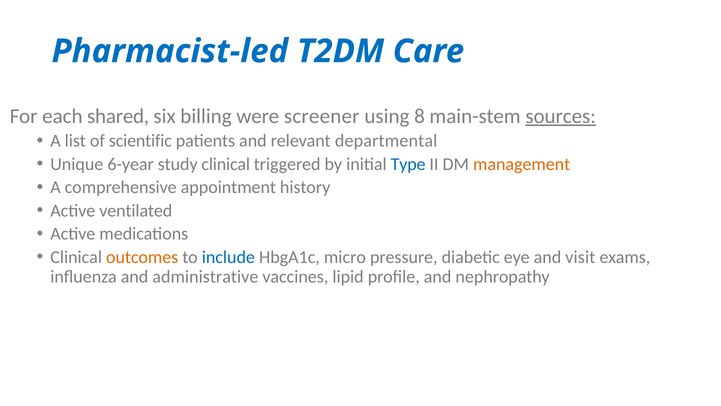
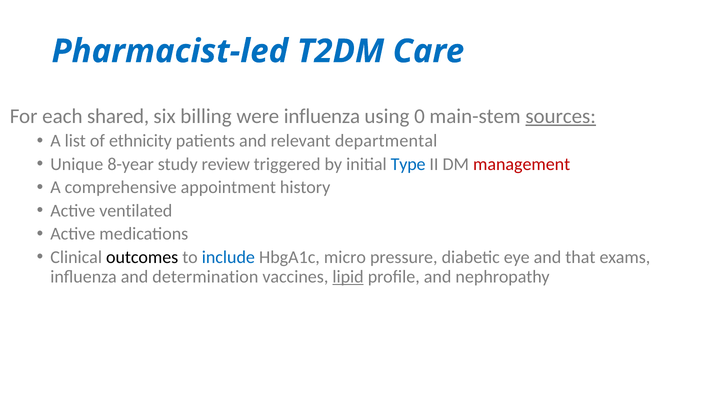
were screener: screener -> influenza
8: 8 -> 0
scientific: scientific -> ethnicity
6-year: 6-year -> 8-year
study clinical: clinical -> review
management colour: orange -> red
outcomes colour: orange -> black
visit: visit -> that
administrative: administrative -> determination
lipid underline: none -> present
